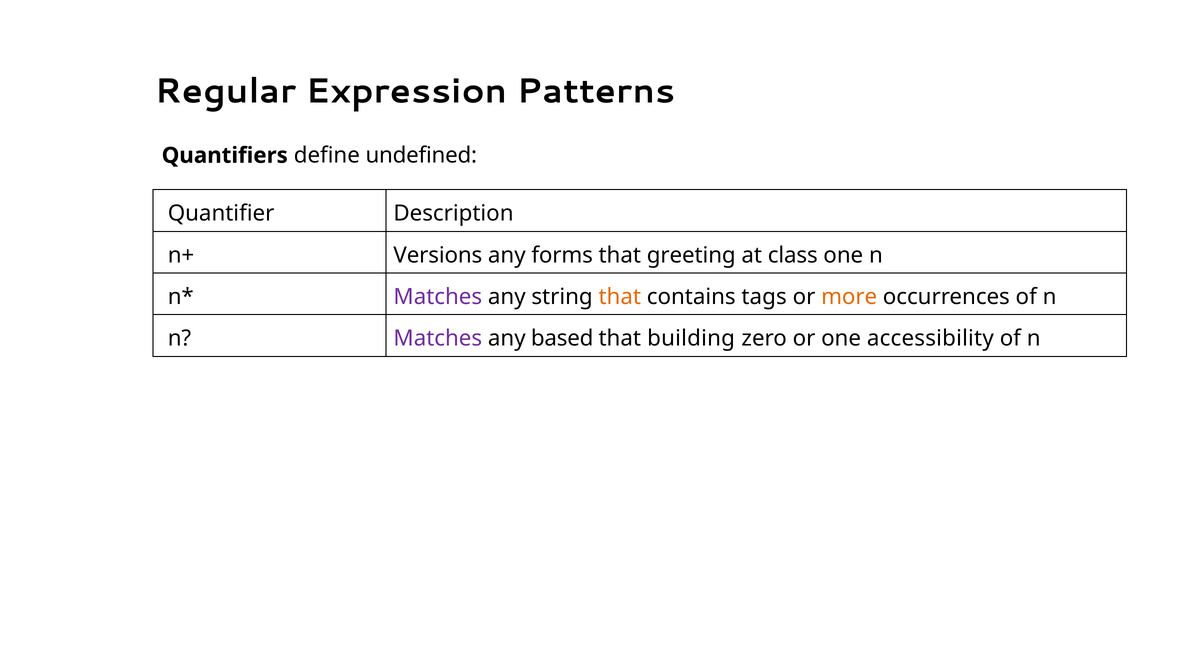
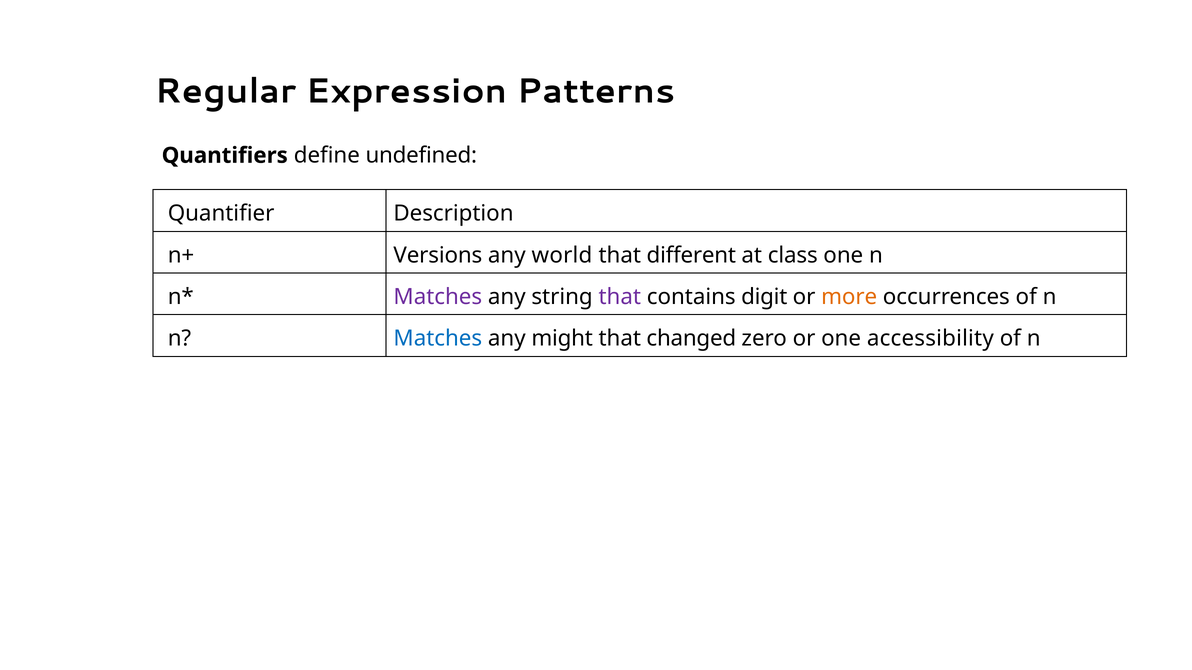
forms: forms -> world
greeting: greeting -> different
that at (620, 297) colour: orange -> purple
tags: tags -> digit
Matches at (438, 339) colour: purple -> blue
based: based -> might
building: building -> changed
